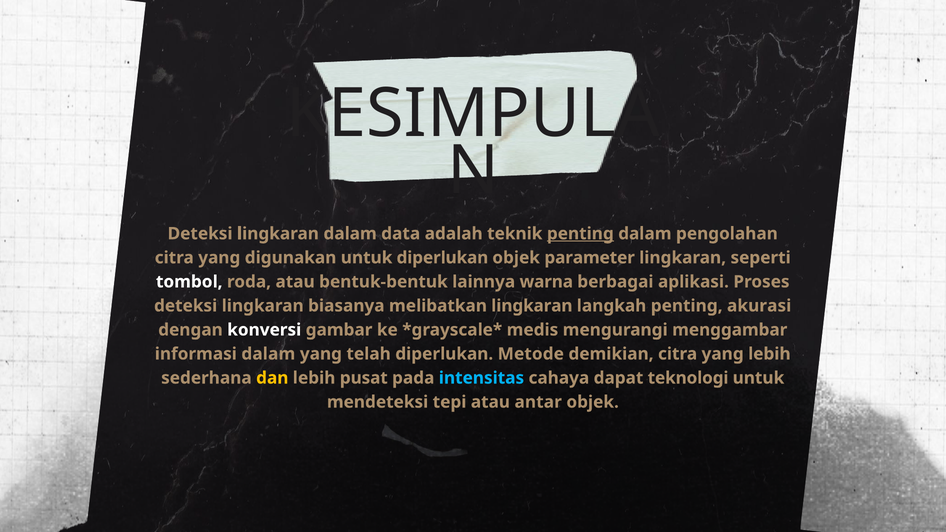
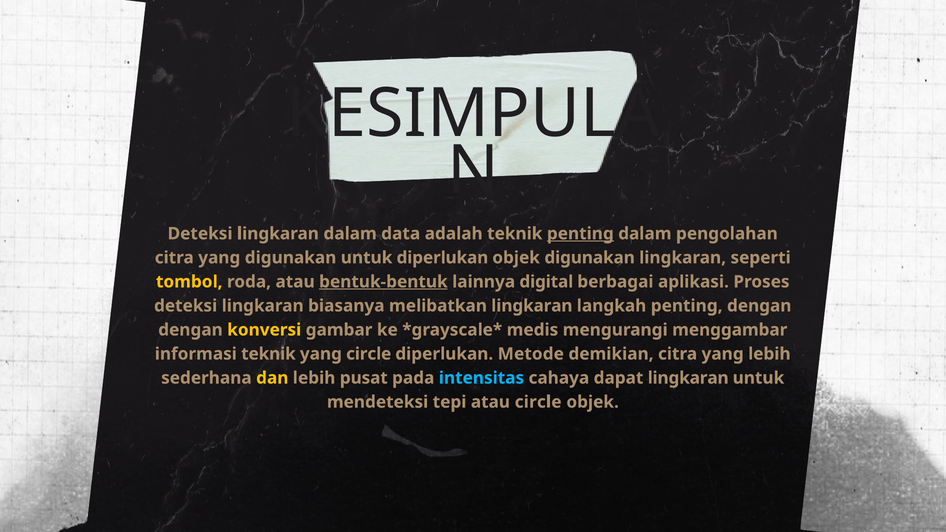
objek parameter: parameter -> digunakan
tombol colour: white -> yellow
bentuk-bentuk underline: none -> present
warna: warna -> digital
penting akurasi: akurasi -> dengan
konversi colour: white -> yellow
informasi dalam: dalam -> teknik
yang telah: telah -> circle
dapat teknologi: teknologi -> lingkaran
atau antar: antar -> circle
